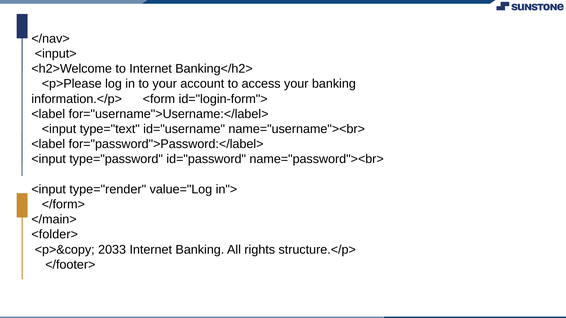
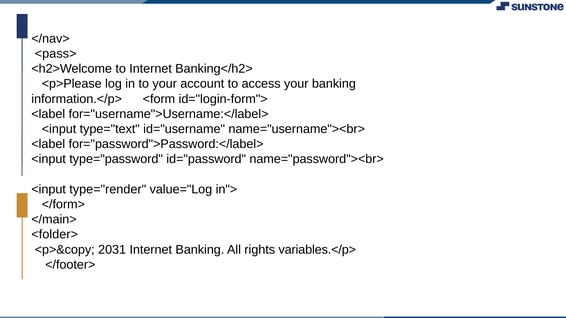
<input>: <input> -> <pass>
2033: 2033 -> 2031
structure.</p>: structure.</p> -> variables.</p>
